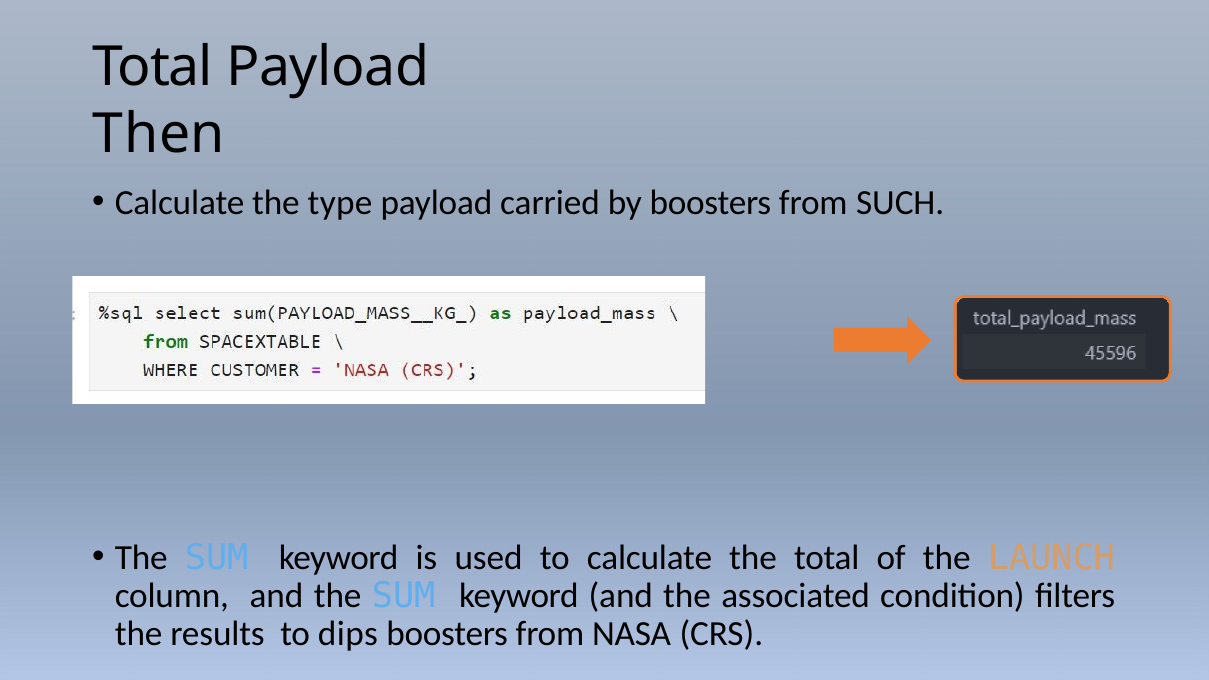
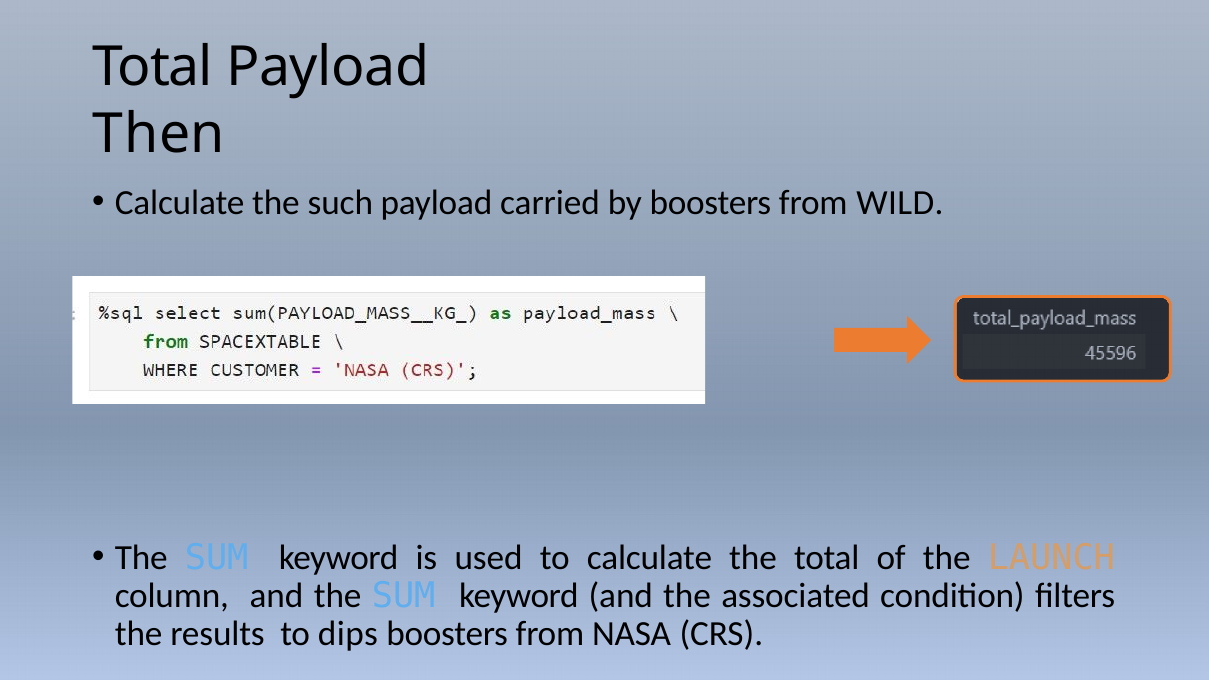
type: type -> such
SUCH: SUCH -> WILD
